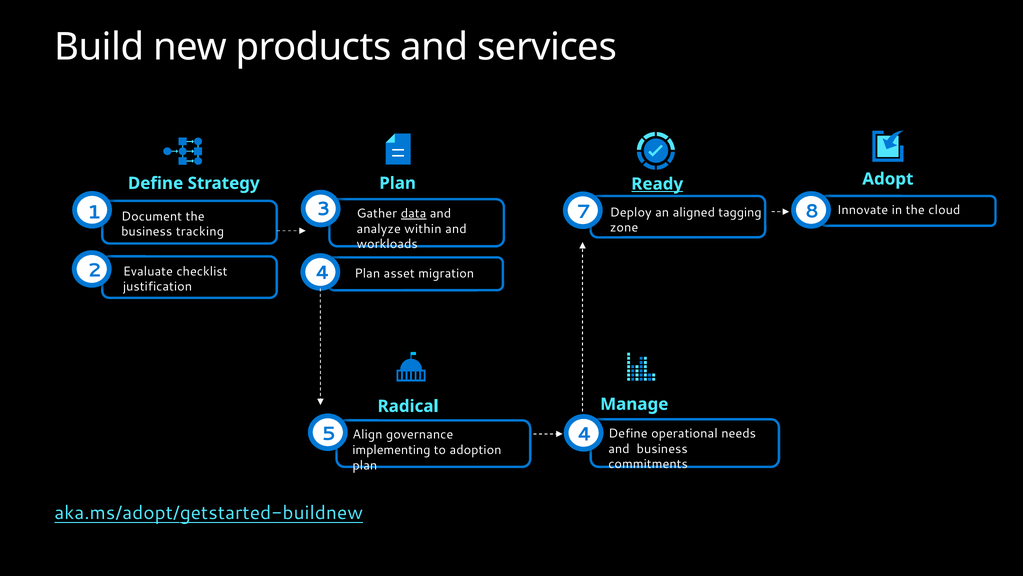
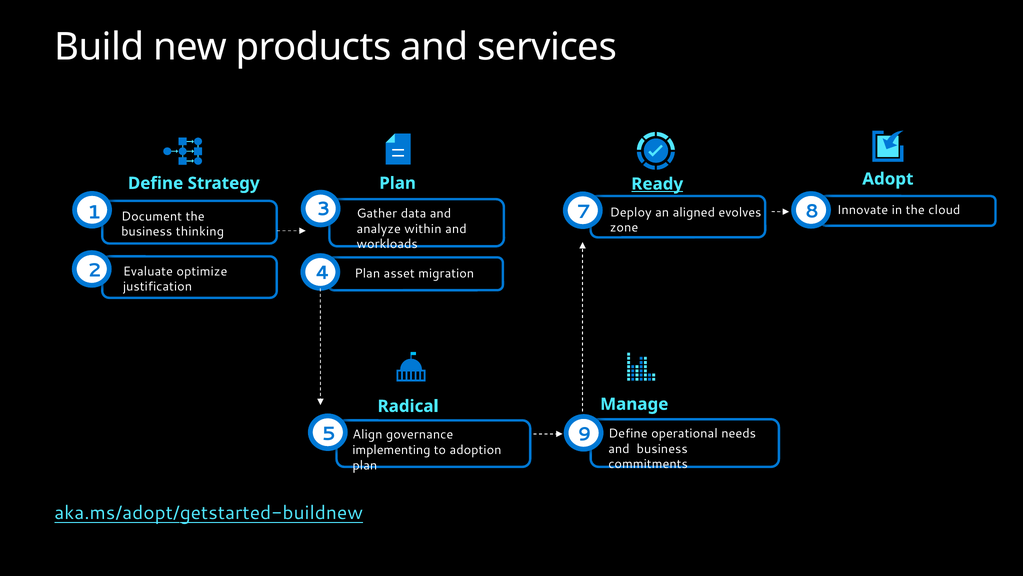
tagging: tagging -> evolves
data underline: present -> none
tracking: tracking -> thinking
checklist: checklist -> optimize
5 4: 4 -> 9
